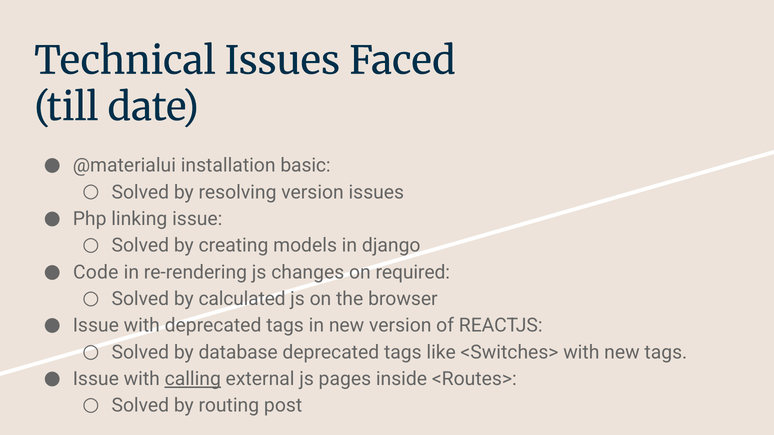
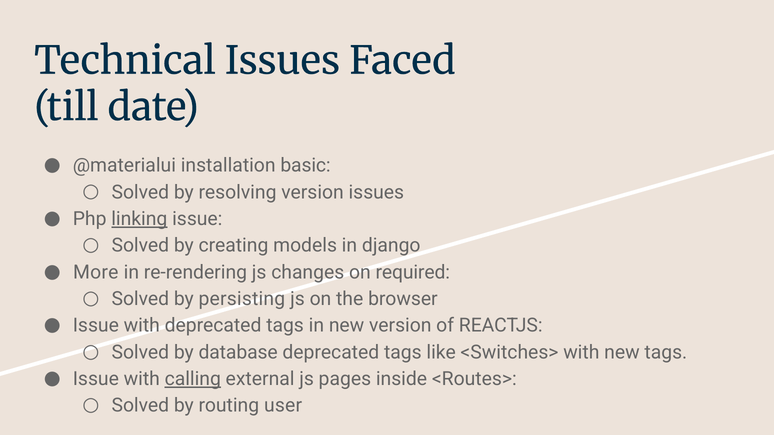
linking underline: none -> present
Code: Code -> More
calculated: calculated -> persisting
post: post -> user
